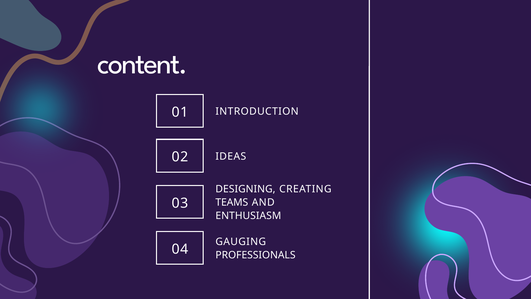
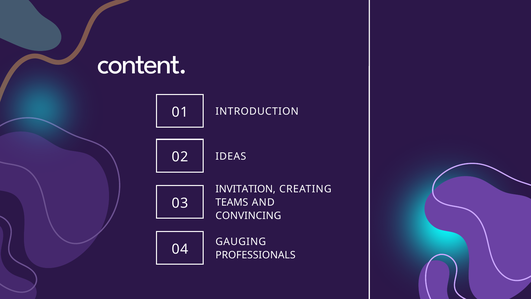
DESIGNING: DESIGNING -> INVITATION
ENTHUSIASM: ENTHUSIASM -> CONVINCING
